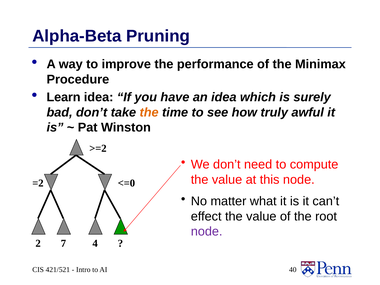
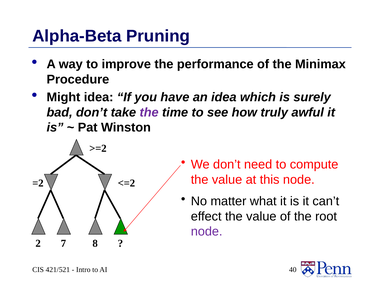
Learn: Learn -> Might
the at (149, 112) colour: orange -> purple
<=0: <=0 -> <=2
4: 4 -> 8
